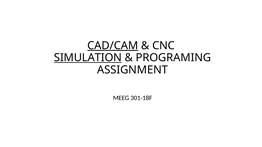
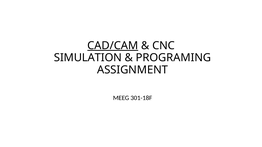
SIMULATION underline: present -> none
